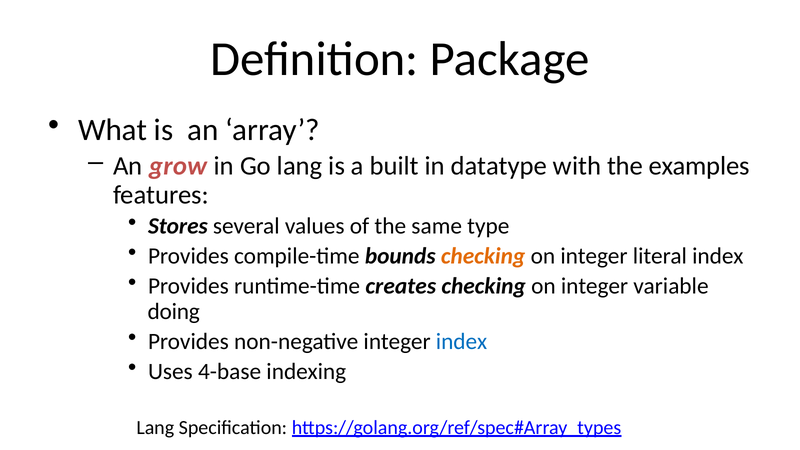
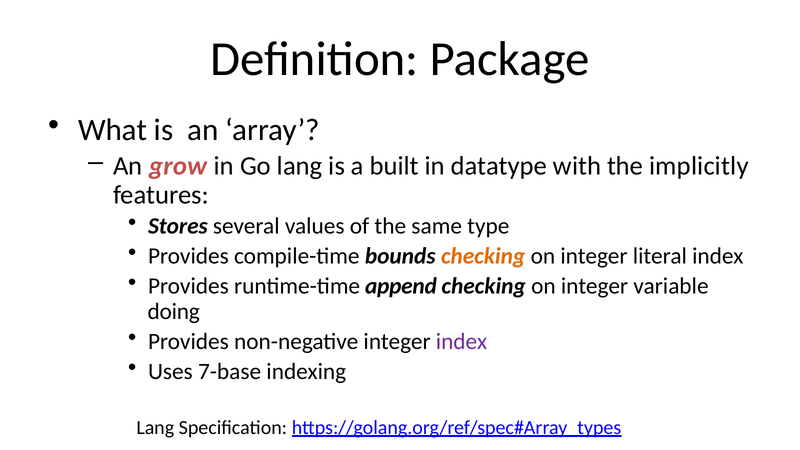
examples: examples -> implicitly
creates: creates -> append
index at (462, 341) colour: blue -> purple
4-base: 4-base -> 7-base
